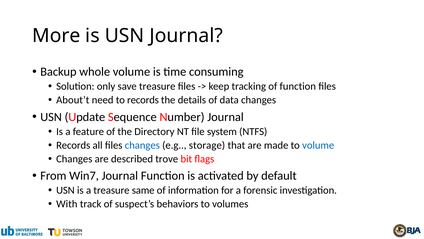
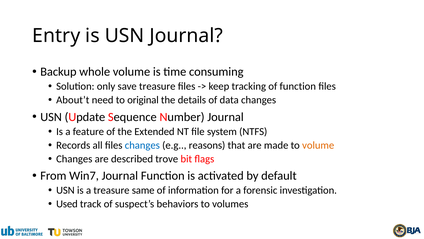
More: More -> Entry
to records: records -> original
Directory: Directory -> Extended
storage: storage -> reasons
volume at (318, 145) colour: blue -> orange
With: With -> Used
